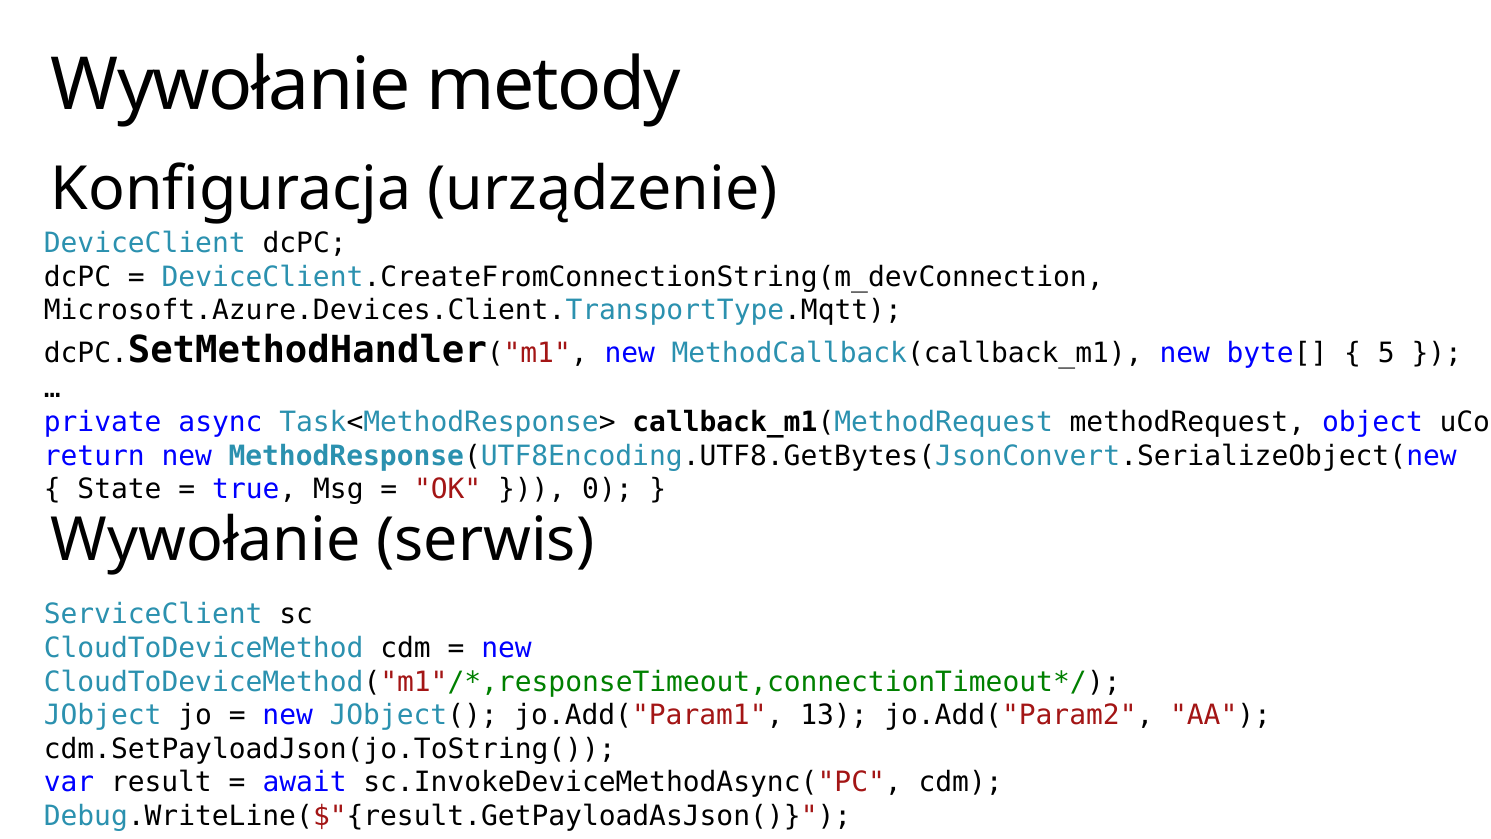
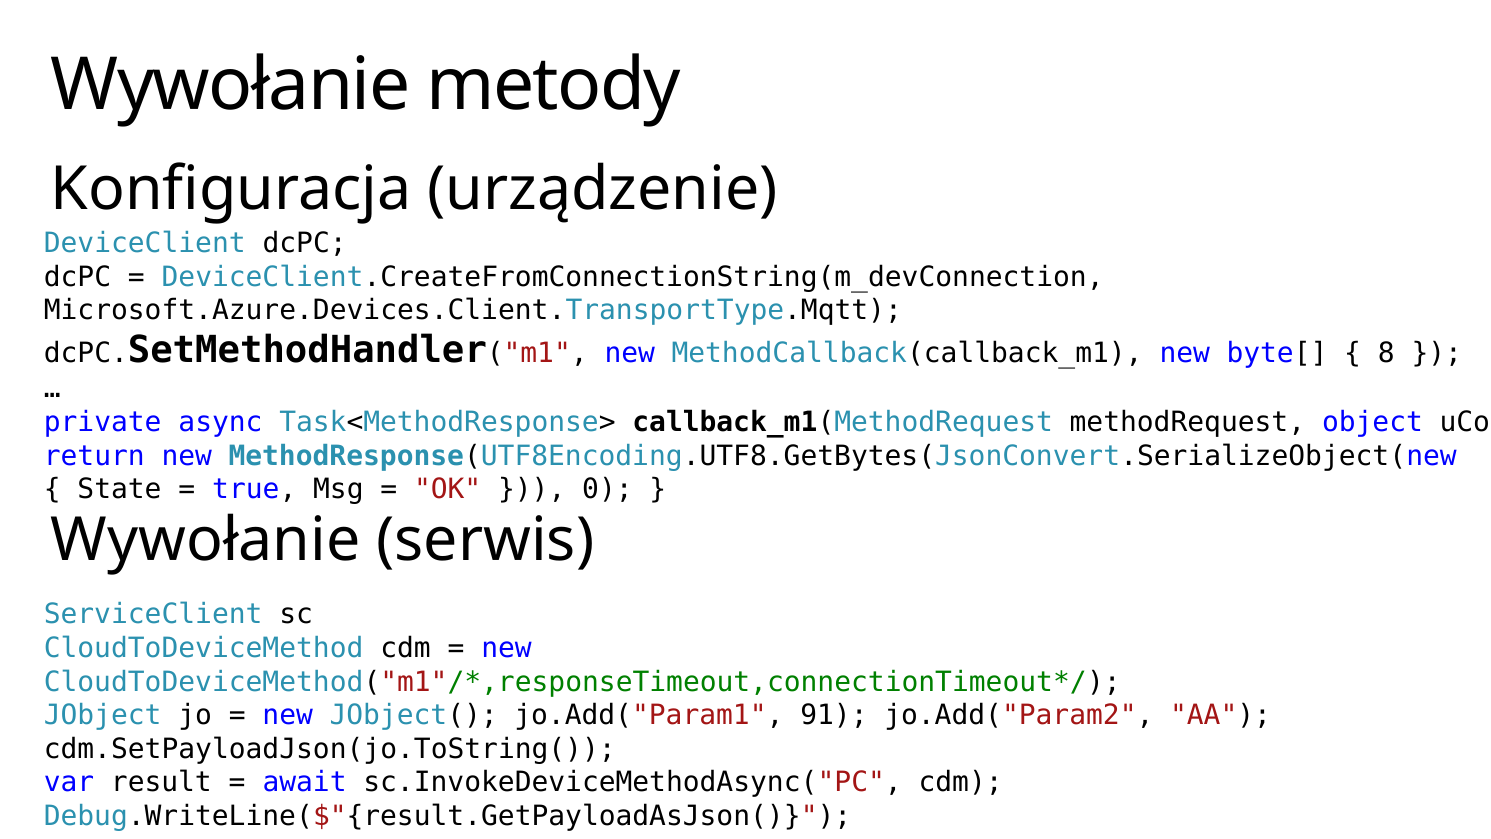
5: 5 -> 8
13: 13 -> 91
